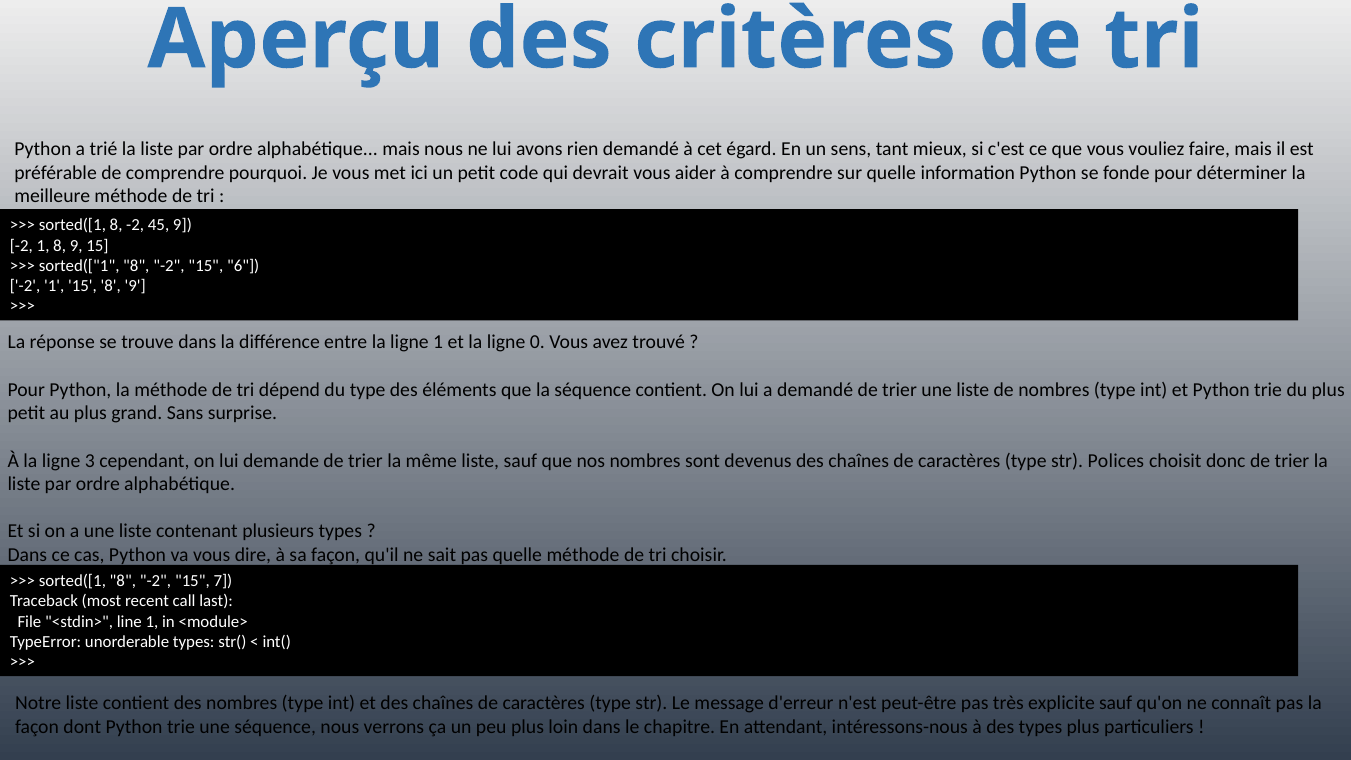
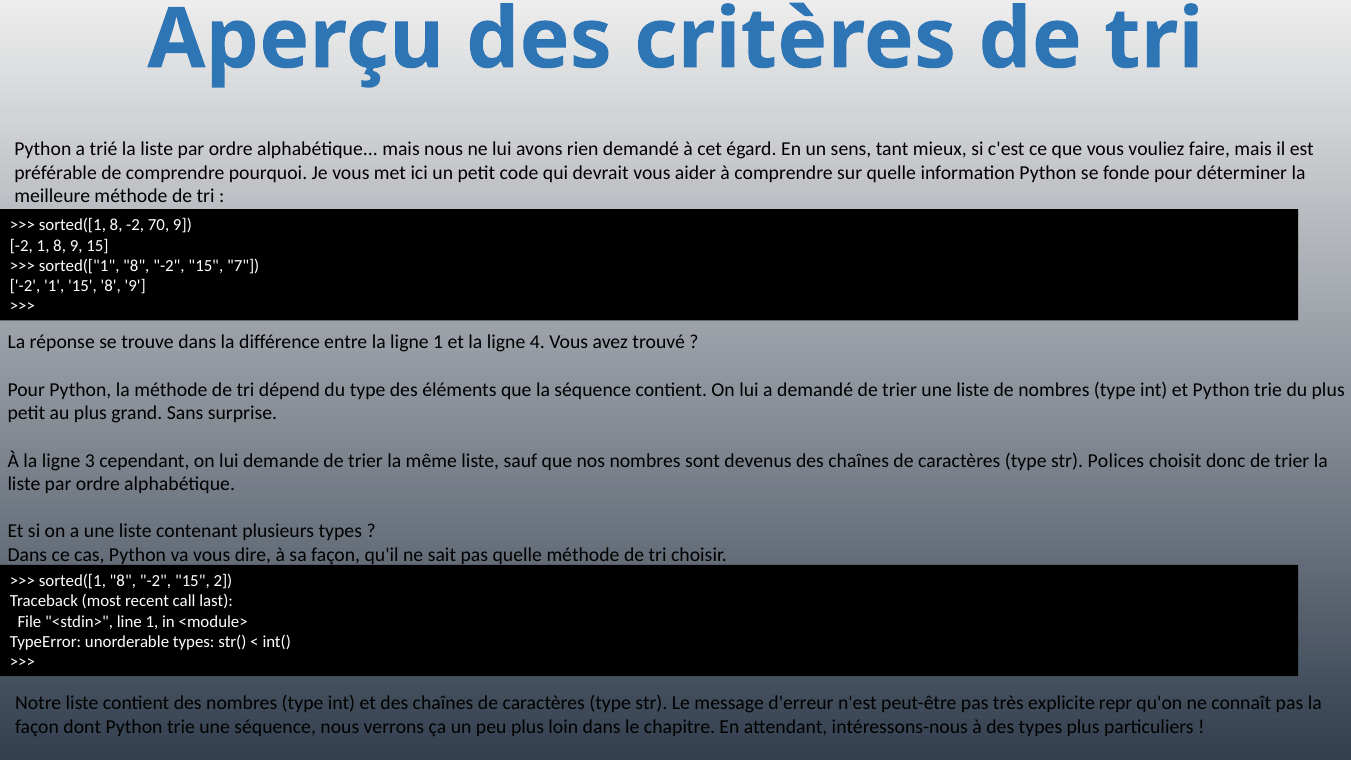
45: 45 -> 70
6: 6 -> 7
0: 0 -> 4
7: 7 -> 2
explicite sauf: sauf -> repr
